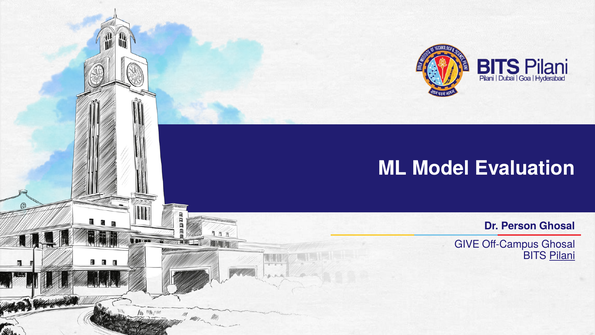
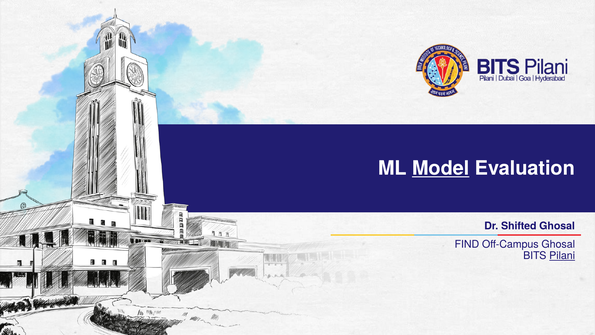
Model underline: none -> present
Person: Person -> Shifted
GIVE: GIVE -> FIND
